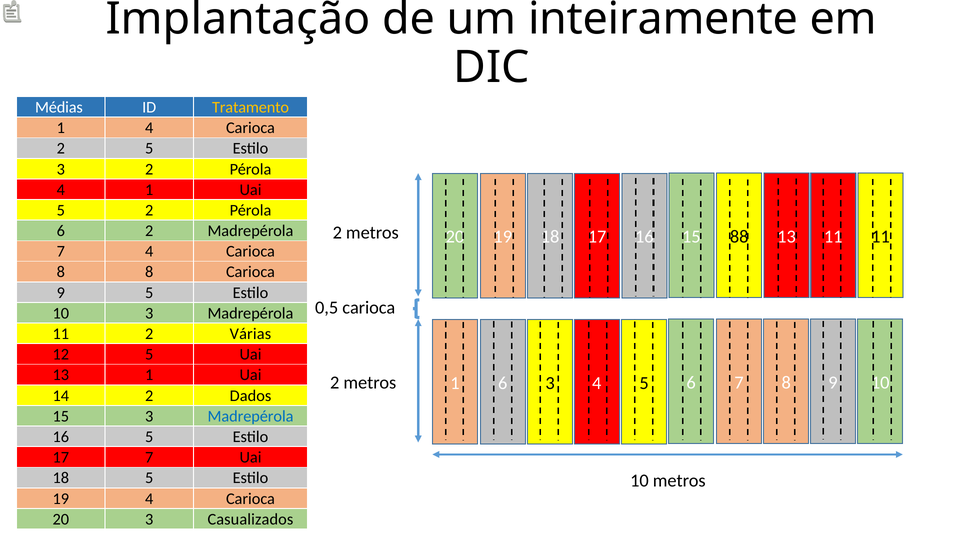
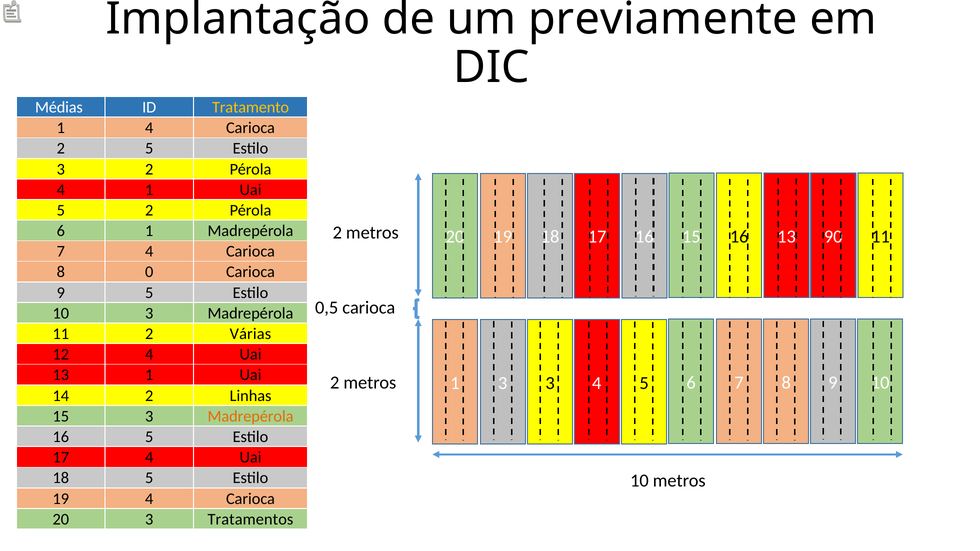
inteiramente: inteiramente -> previamente
6 2: 2 -> 1
15 88: 88 -> 16
13 11: 11 -> 90
8 8: 8 -> 0
12 5: 5 -> 4
1 6: 6 -> 3
Dados: Dados -> Linhas
Madrepérola at (250, 416) colour: blue -> orange
17 7: 7 -> 4
Casualizados: Casualizados -> Tratamentos
